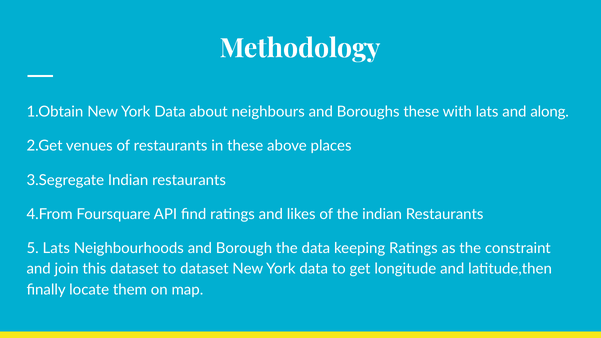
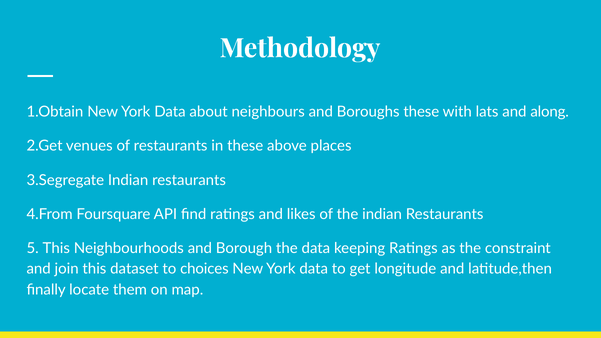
5 Lats: Lats -> This
to dataset: dataset -> choices
